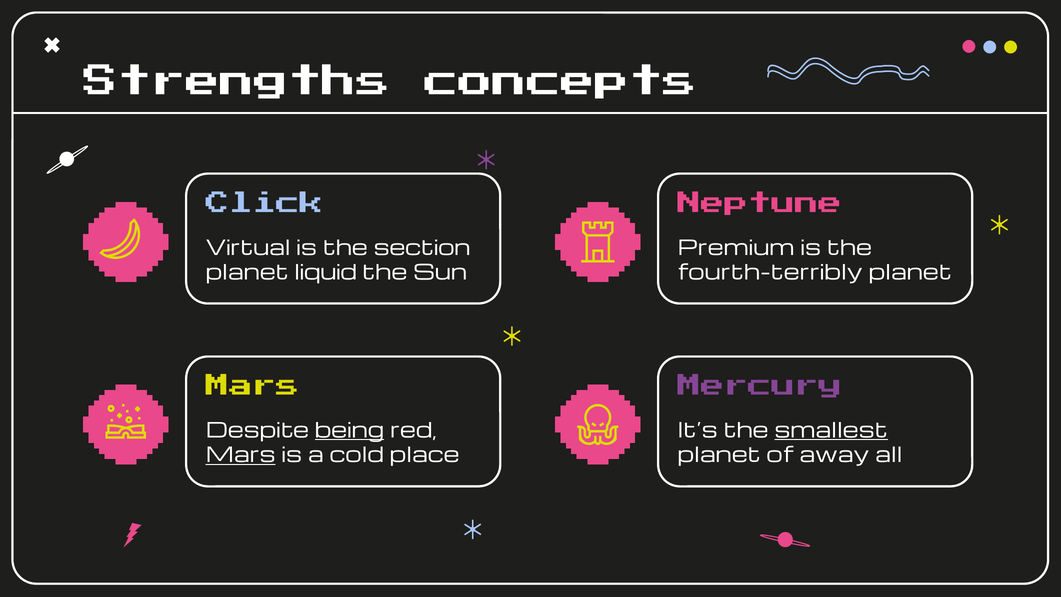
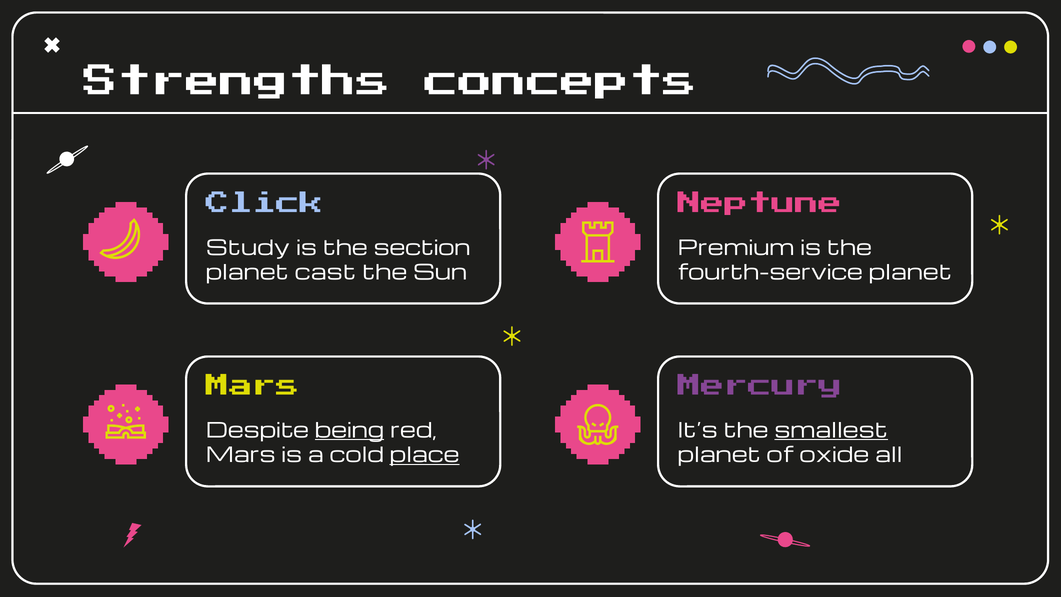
Virtual: Virtual -> Study
liquid: liquid -> cast
fourth-terribly: fourth-terribly -> fourth-service
Mars at (241, 455) underline: present -> none
place underline: none -> present
away: away -> oxide
